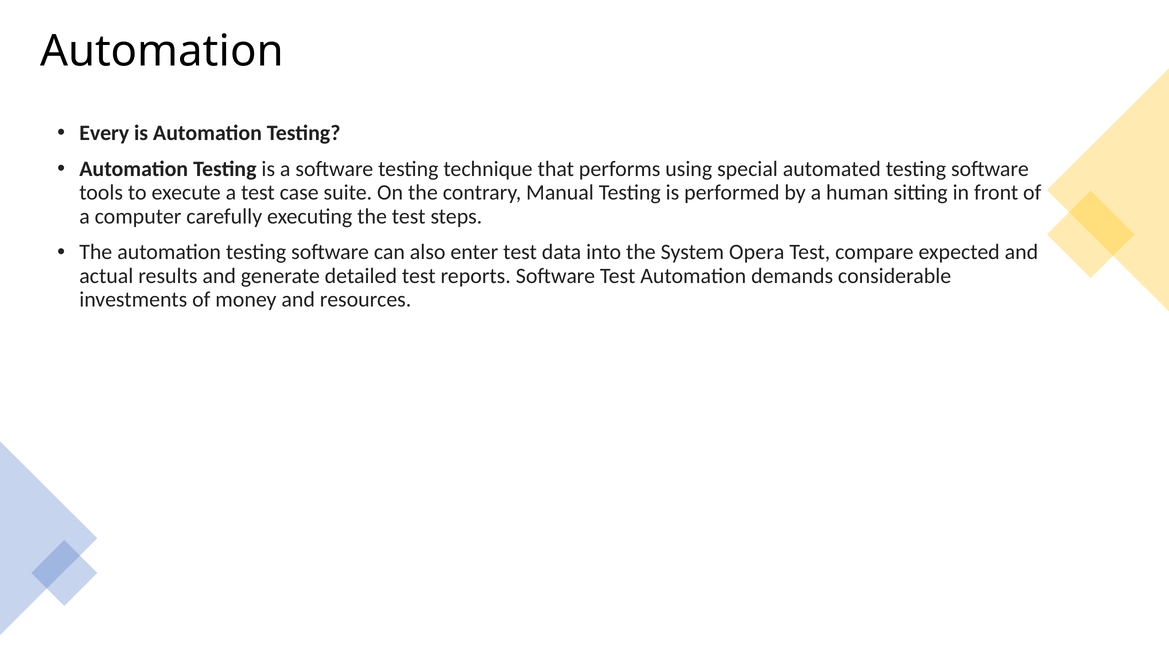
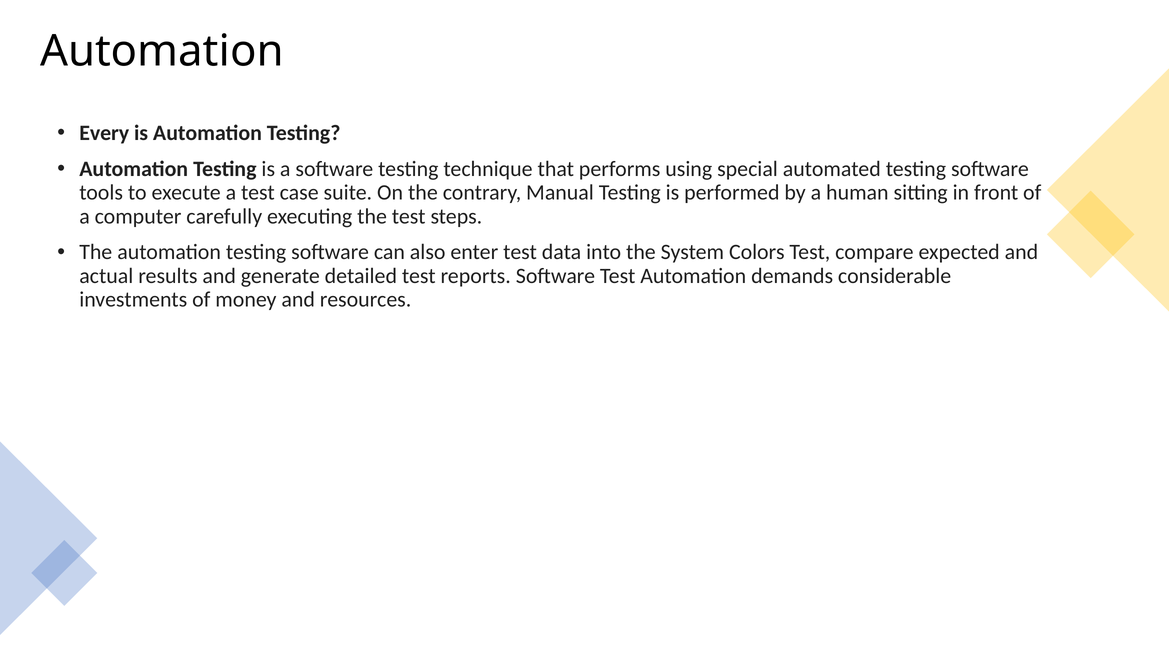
Opera: Opera -> Colors
